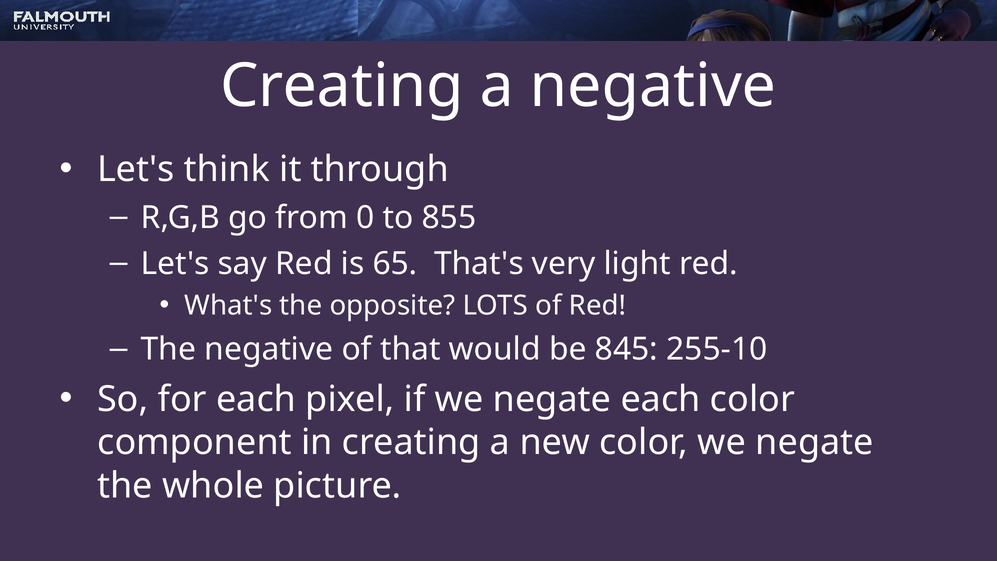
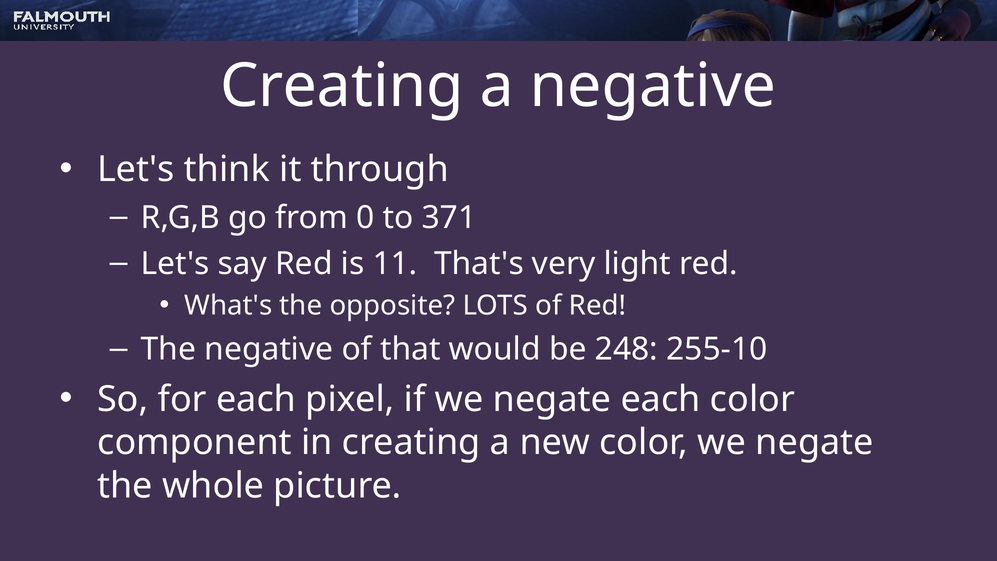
855: 855 -> 371
65: 65 -> 11
845: 845 -> 248
